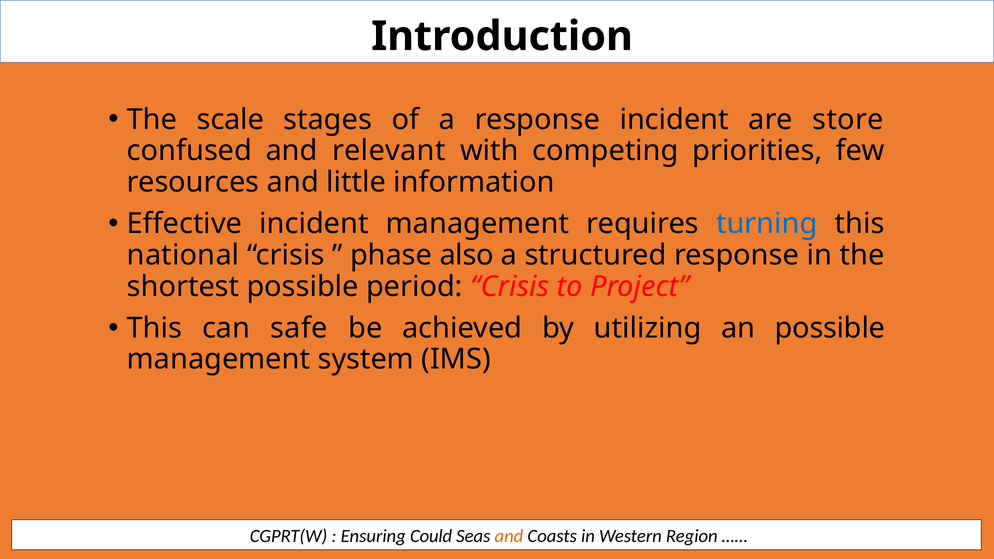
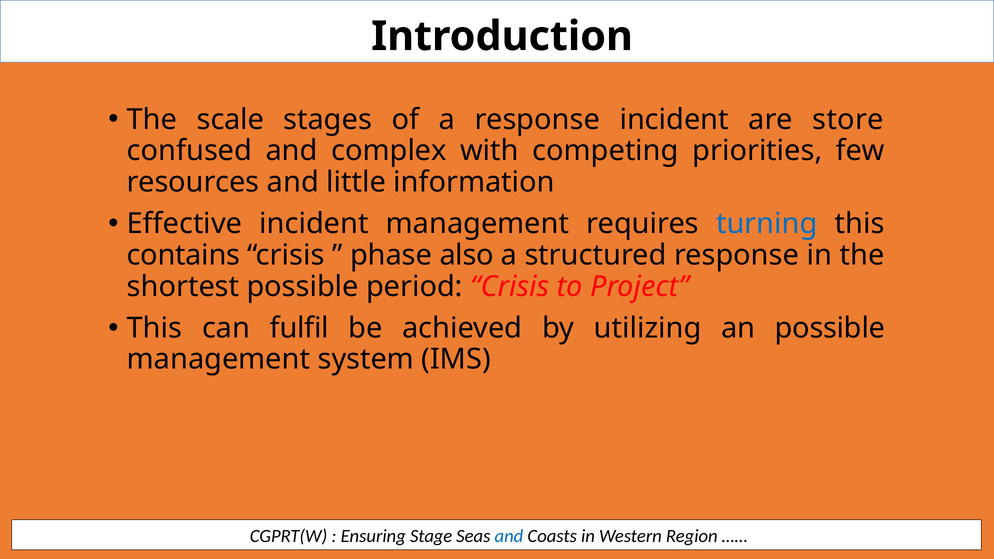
relevant: relevant -> complex
national: national -> contains
safe: safe -> fulfil
Could: Could -> Stage
and at (509, 536) colour: orange -> blue
